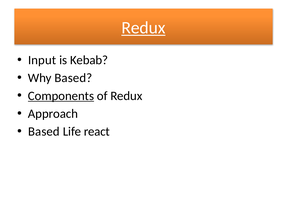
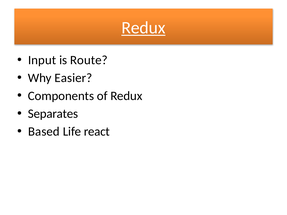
Kebab: Kebab -> Route
Why Based: Based -> Easier
Components underline: present -> none
Approach: Approach -> Separates
